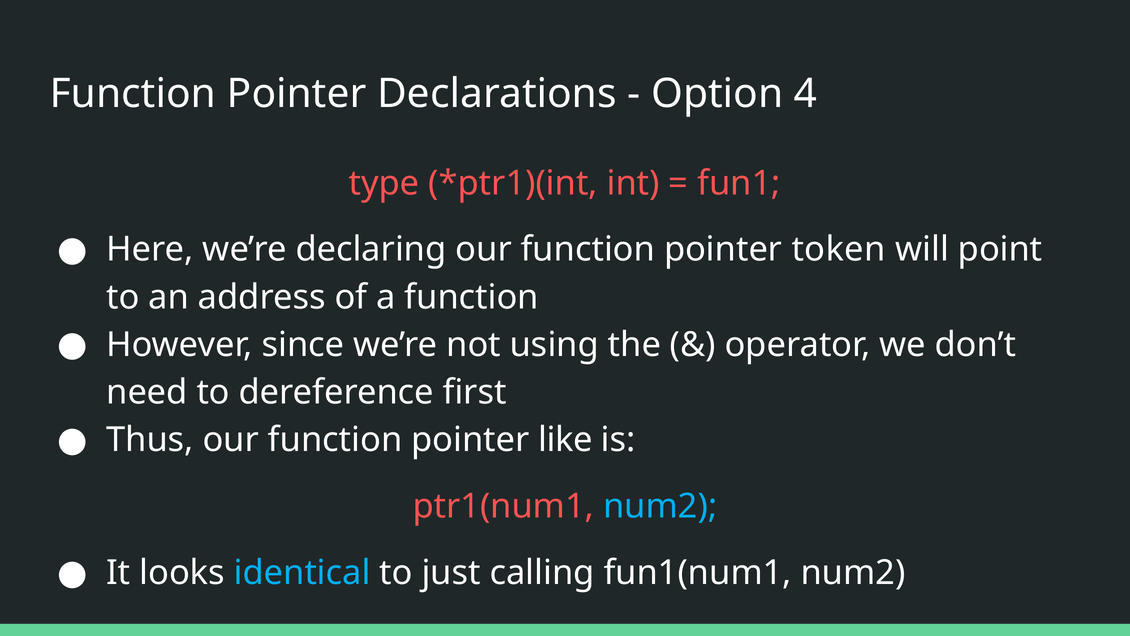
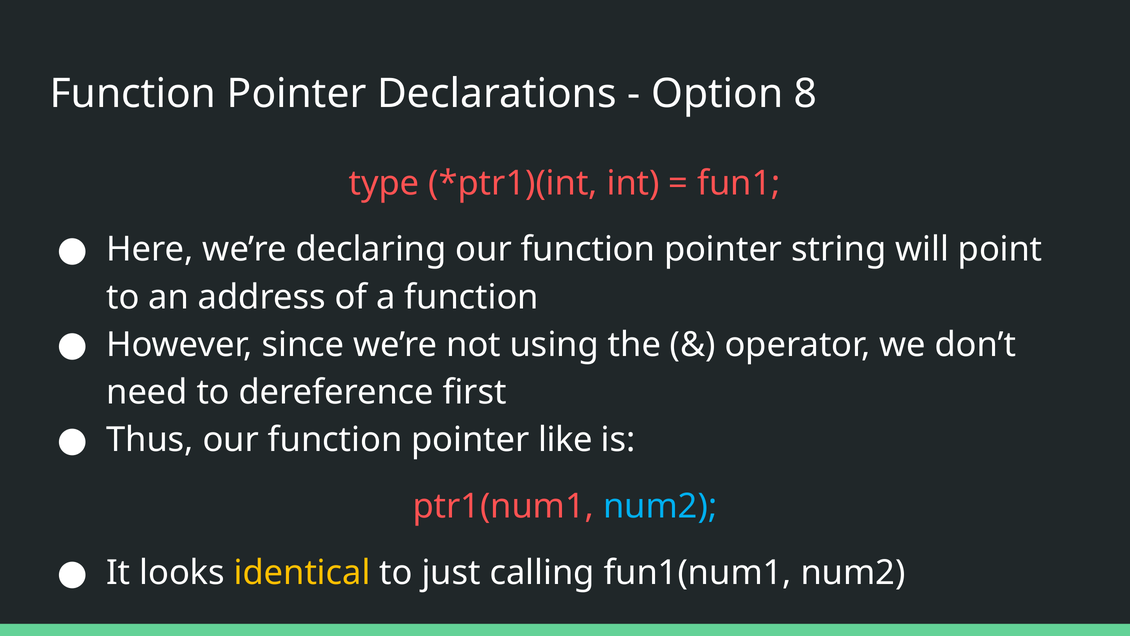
4: 4 -> 8
token: token -> string
identical colour: light blue -> yellow
